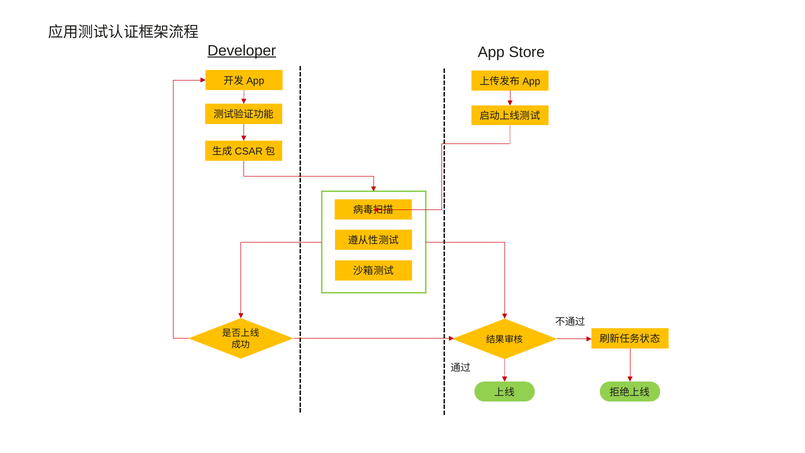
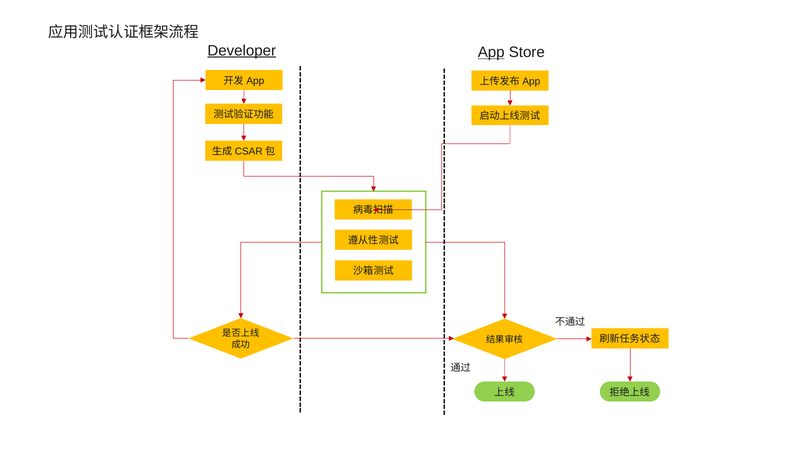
App underline: none -> present
